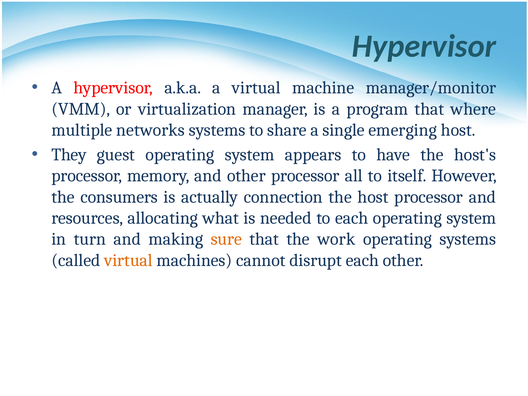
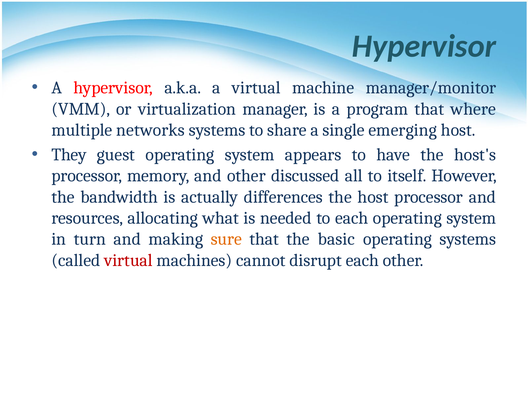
other processor: processor -> discussed
consumers: consumers -> bandwidth
connection: connection -> differences
work: work -> basic
virtual at (128, 260) colour: orange -> red
